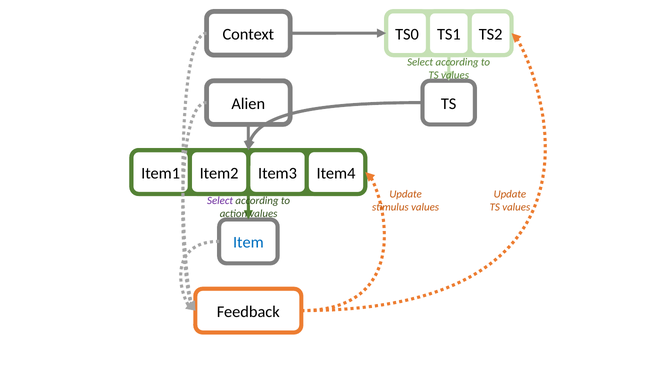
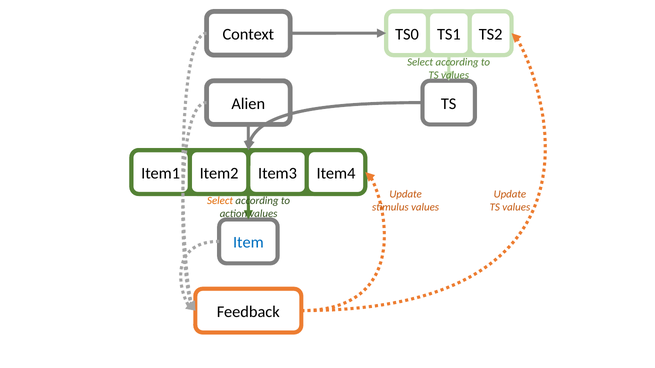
Select at (220, 201) colour: purple -> orange
